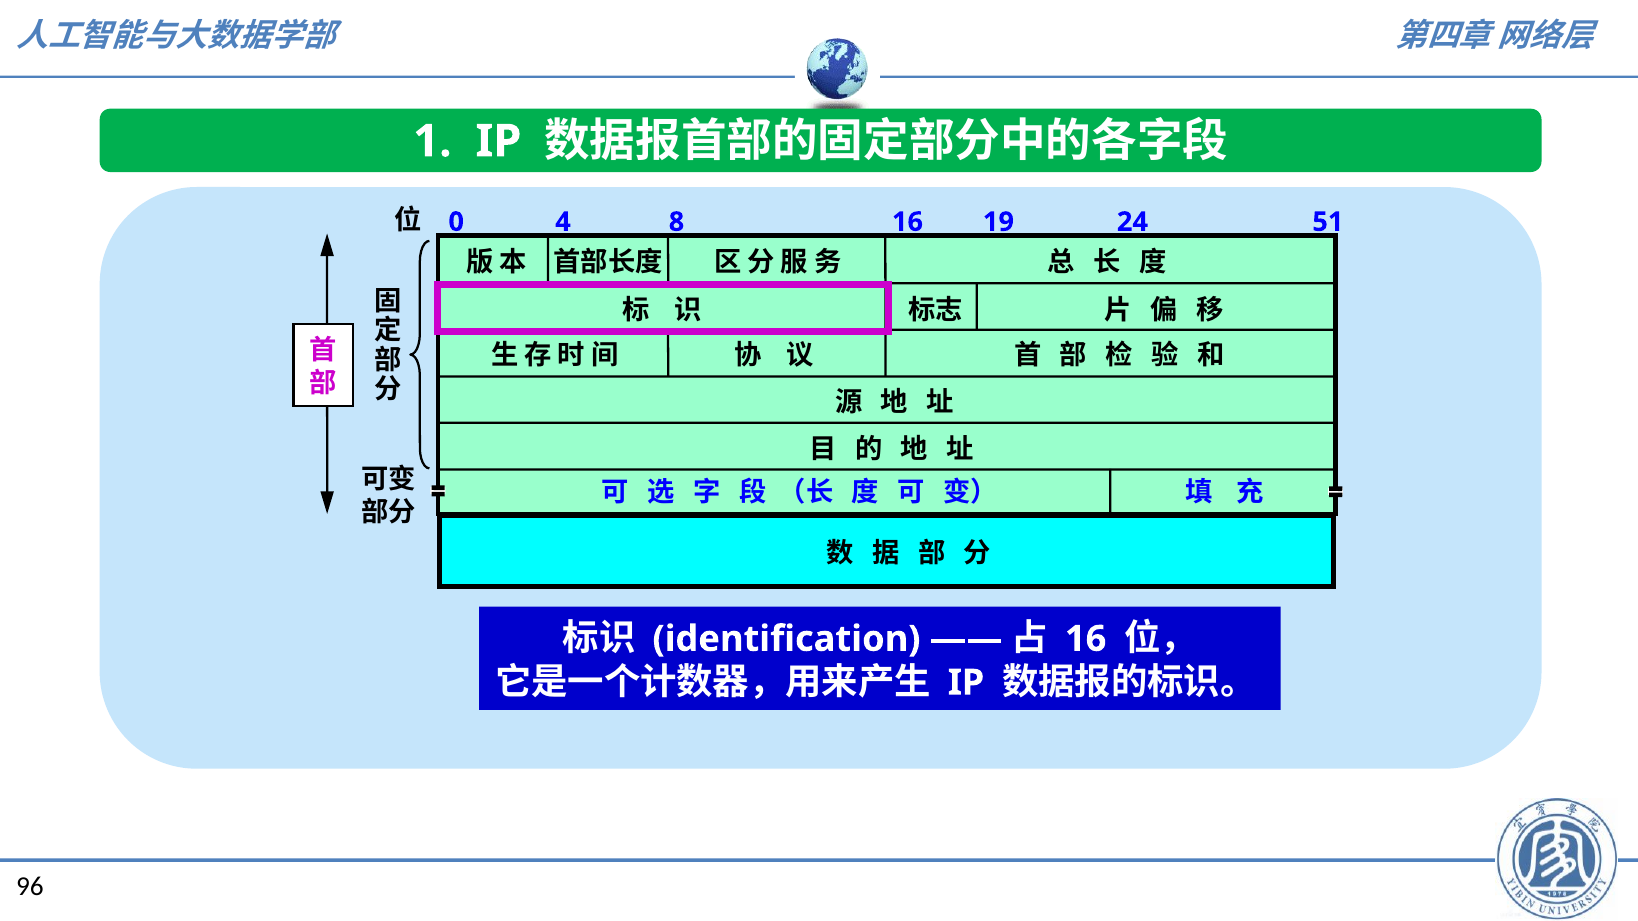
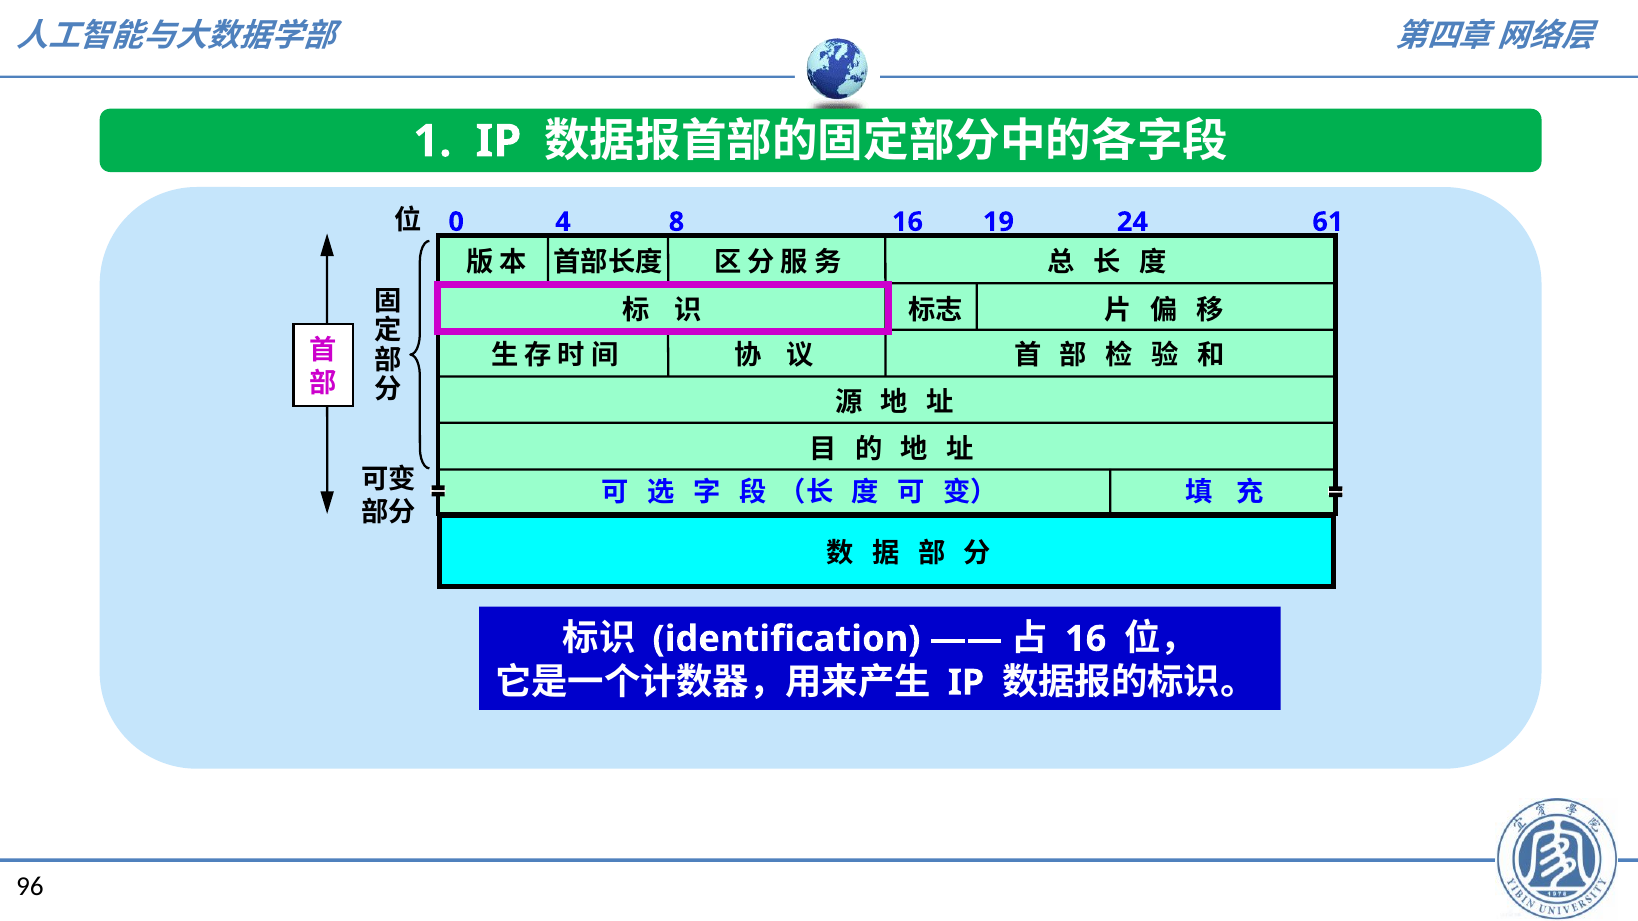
51: 51 -> 61
